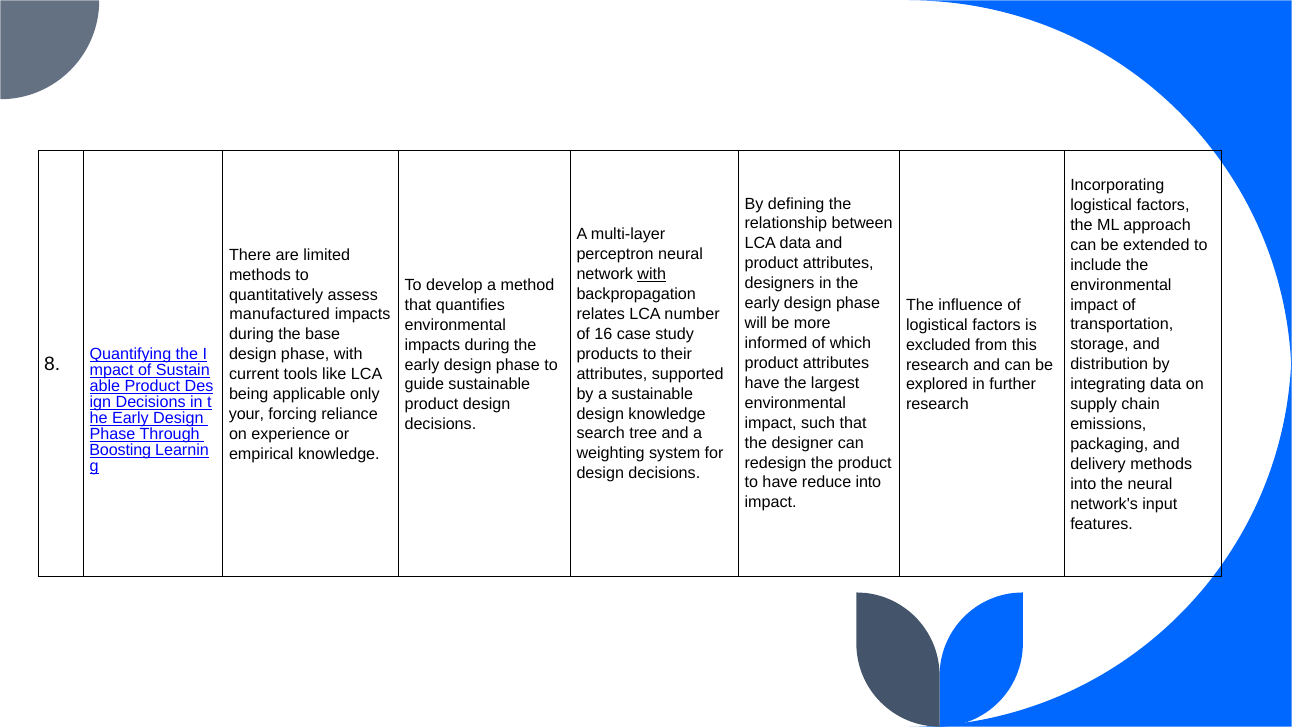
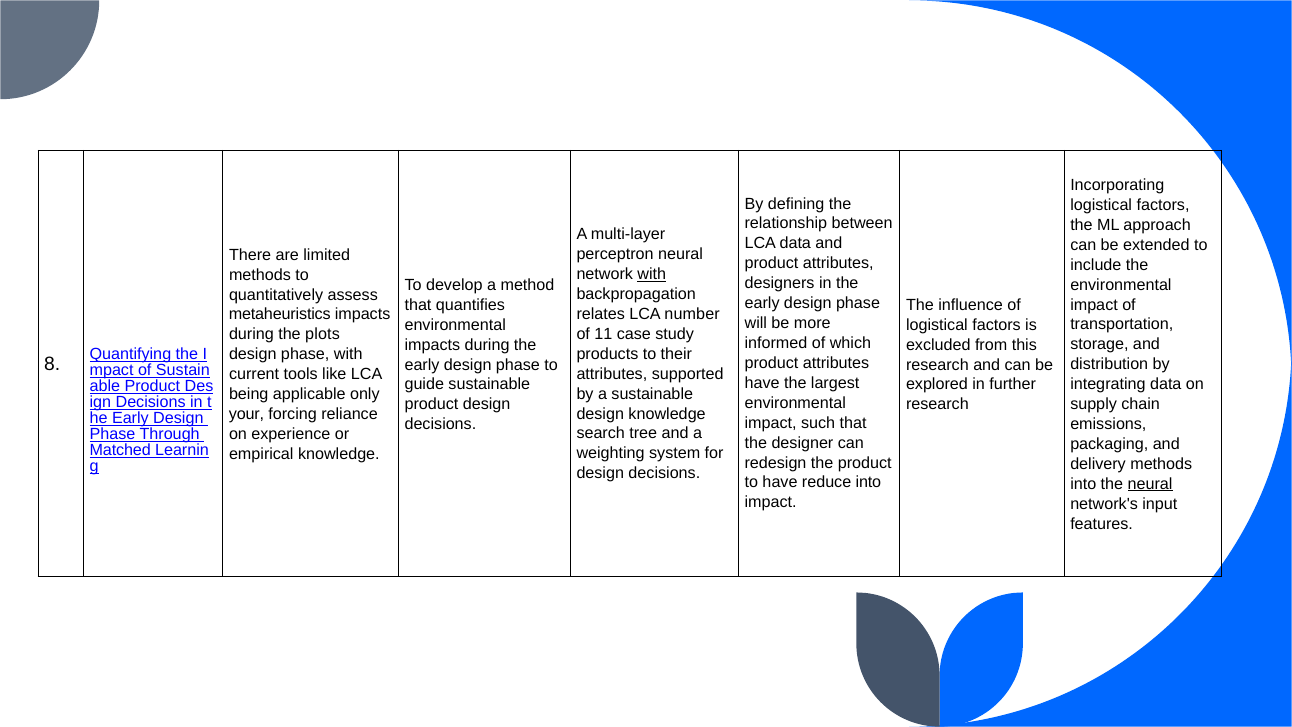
manufactured: manufactured -> metaheuristics
16: 16 -> 11
base: base -> plots
Boosting: Boosting -> Matched
neural at (1150, 484) underline: none -> present
